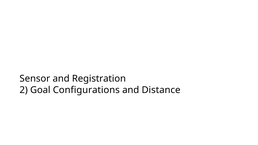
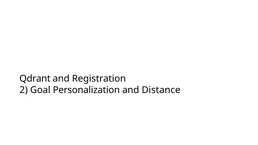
Sensor: Sensor -> Qdrant
Configurations: Configurations -> Personalization
